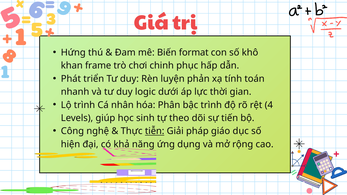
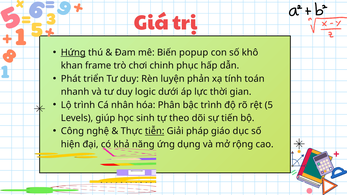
Hứng underline: none -> present
format: format -> popup
4: 4 -> 5
